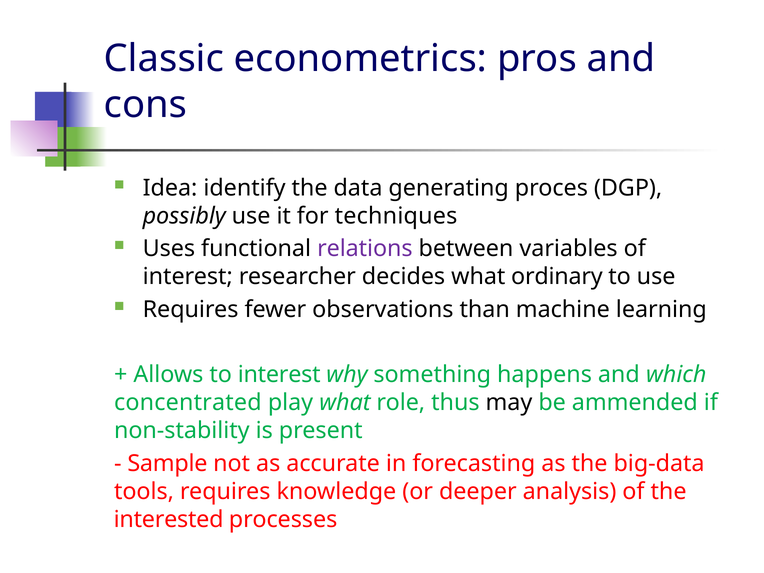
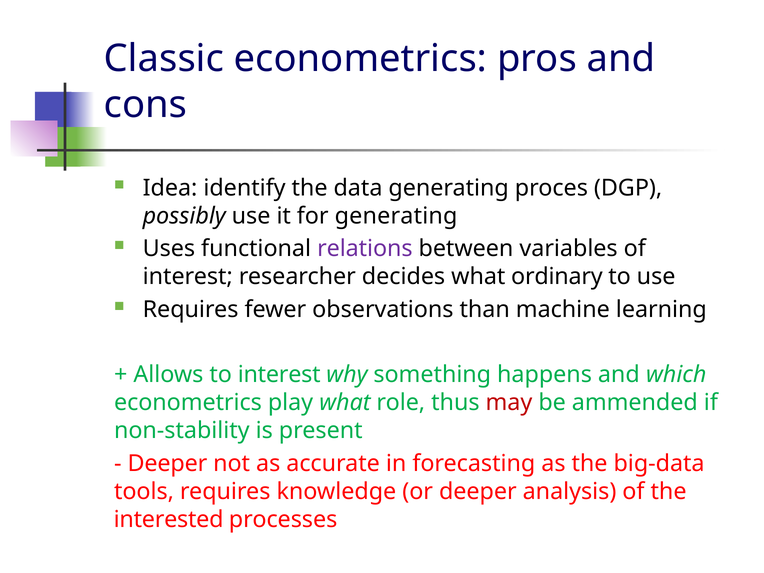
for techniques: techniques -> generating
concentrated at (188, 403): concentrated -> econometrics
may colour: black -> red
Sample at (167, 463): Sample -> Deeper
